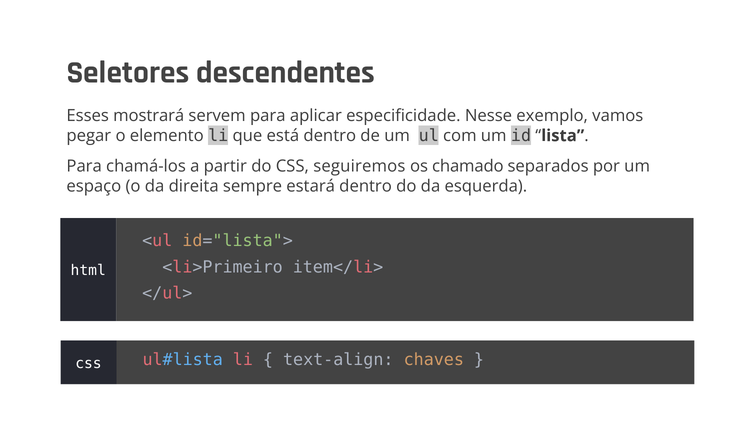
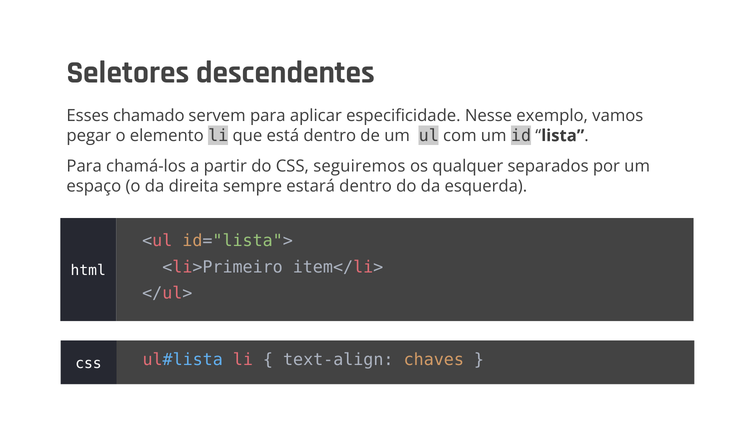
mostrará: mostrará -> chamado
chamado: chamado -> qualquer
